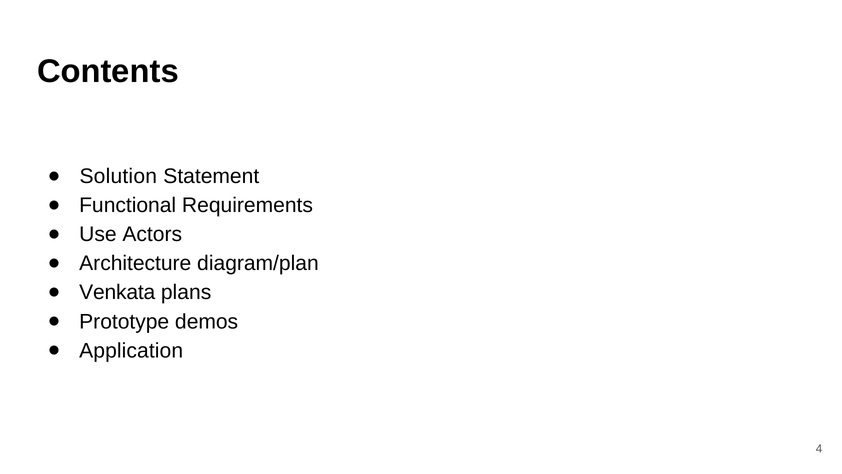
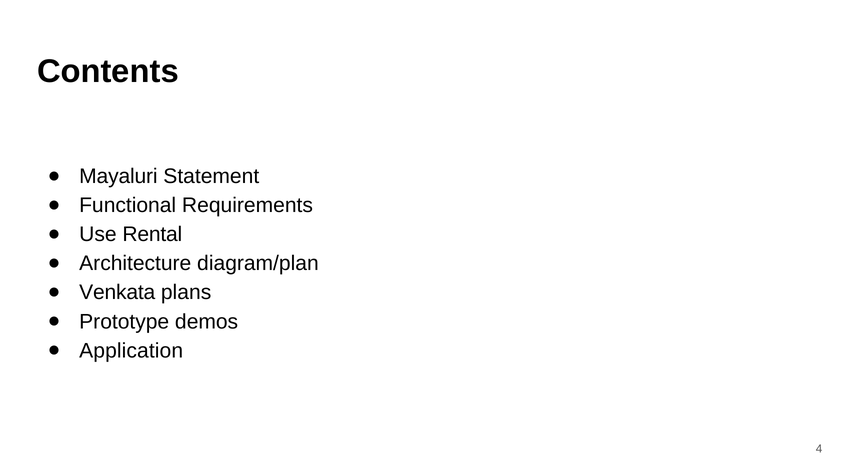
Solution: Solution -> Mayaluri
Actors: Actors -> Rental
